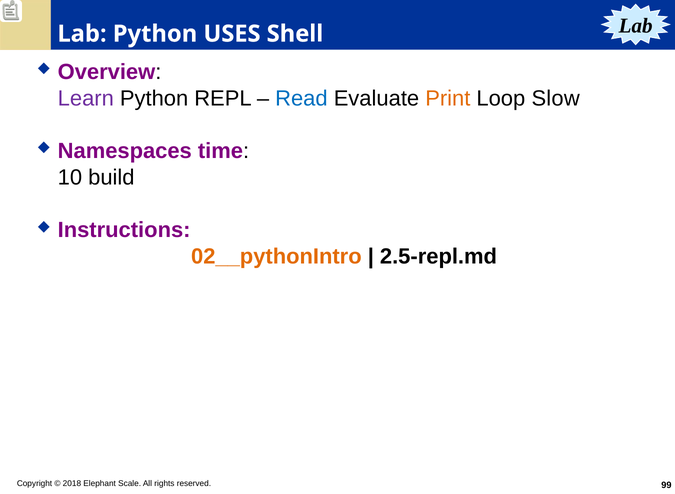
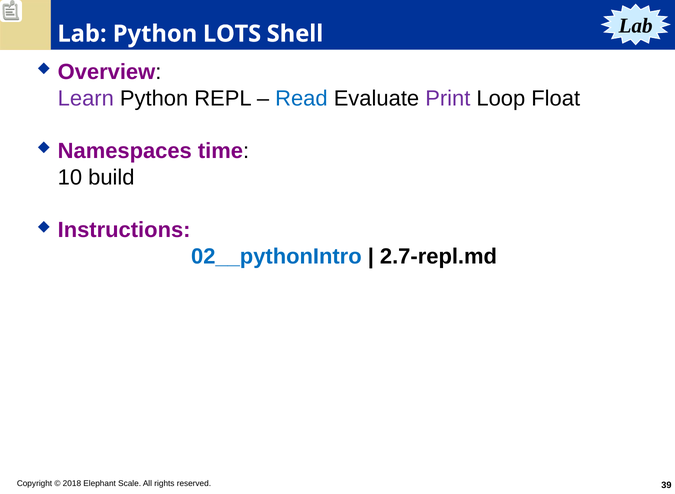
USES: USES -> LOTS
Print colour: orange -> purple
Slow: Slow -> Float
02__pythonIntro colour: orange -> blue
2.5-repl.md: 2.5-repl.md -> 2.7-repl.md
99: 99 -> 39
